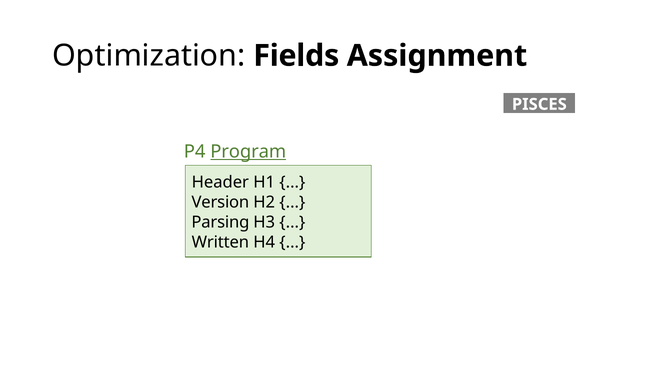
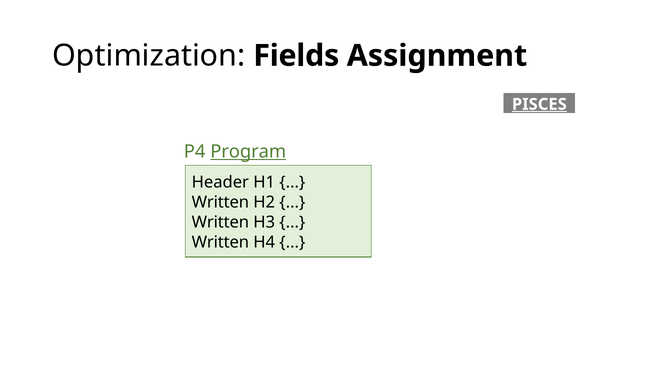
PISCES underline: none -> present
Version at (220, 203): Version -> Written
Parsing at (220, 223): Parsing -> Written
